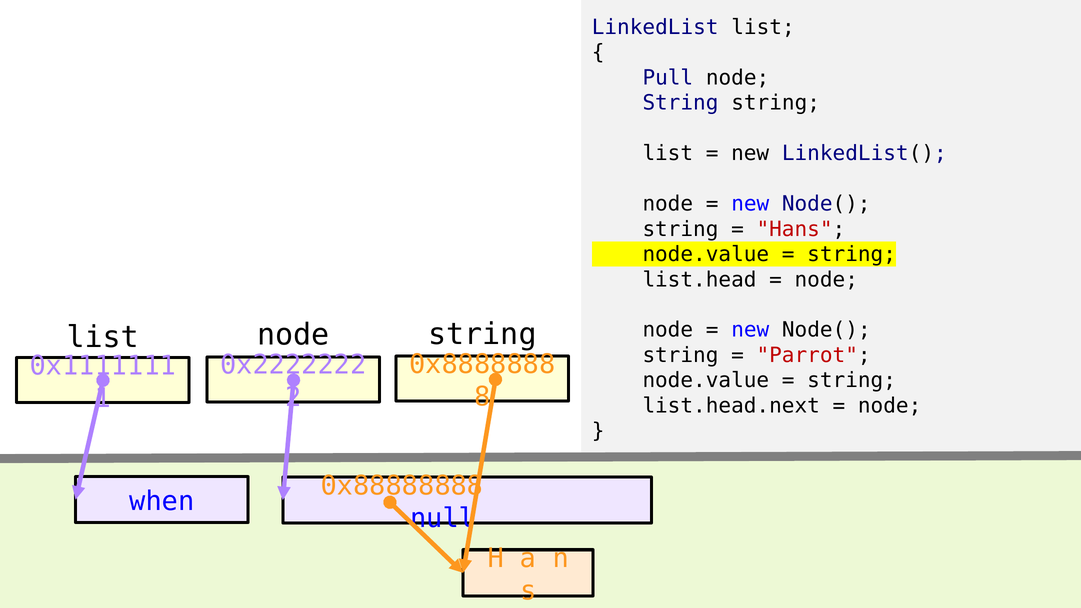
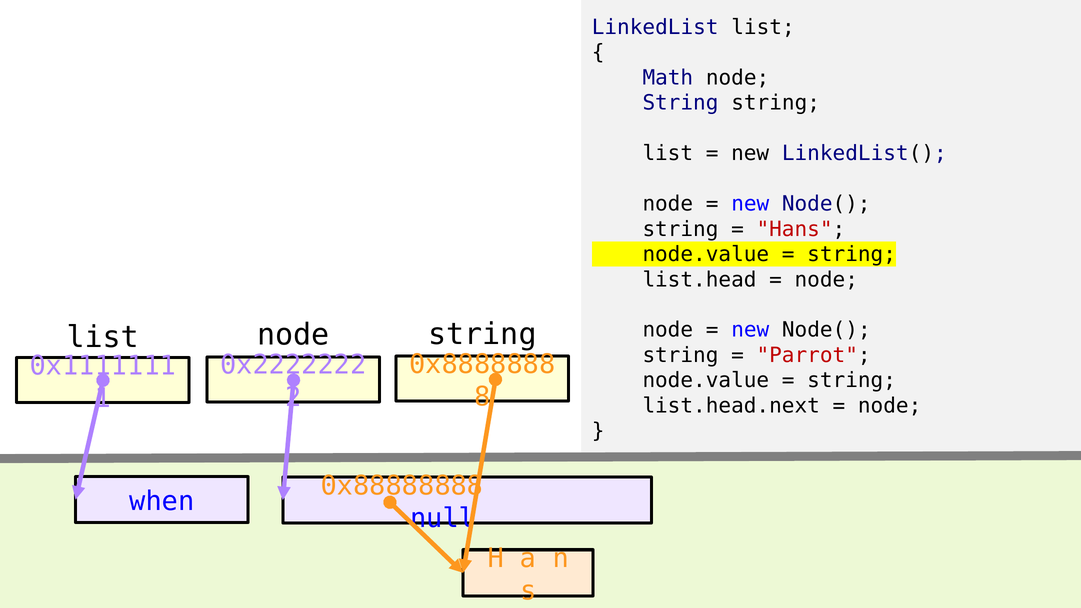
Pull: Pull -> Math
